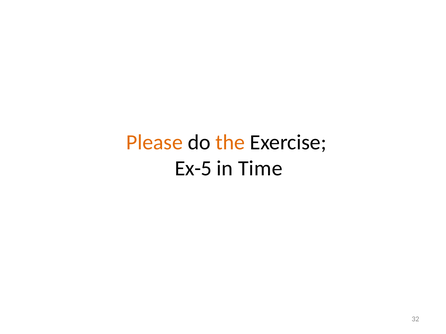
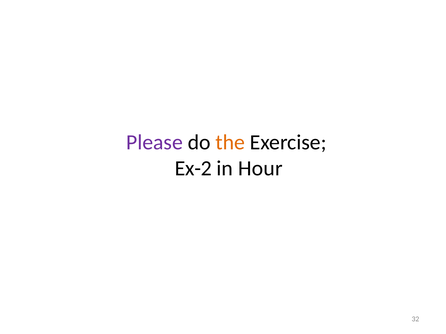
Please colour: orange -> purple
Ex-5: Ex-5 -> Ex-2
Time: Time -> Hour
